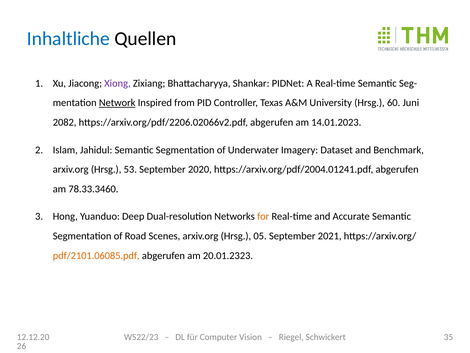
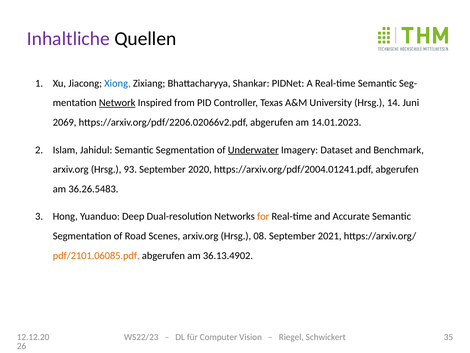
Inhaltliche colour: blue -> purple
Xiong colour: purple -> blue
60: 60 -> 14
2082: 2082 -> 2069
Underwater underline: none -> present
53: 53 -> 93
78.33.3460: 78.33.3460 -> 36.26.5483
05: 05 -> 08
20.01.2323: 20.01.2323 -> 36.13.4902
